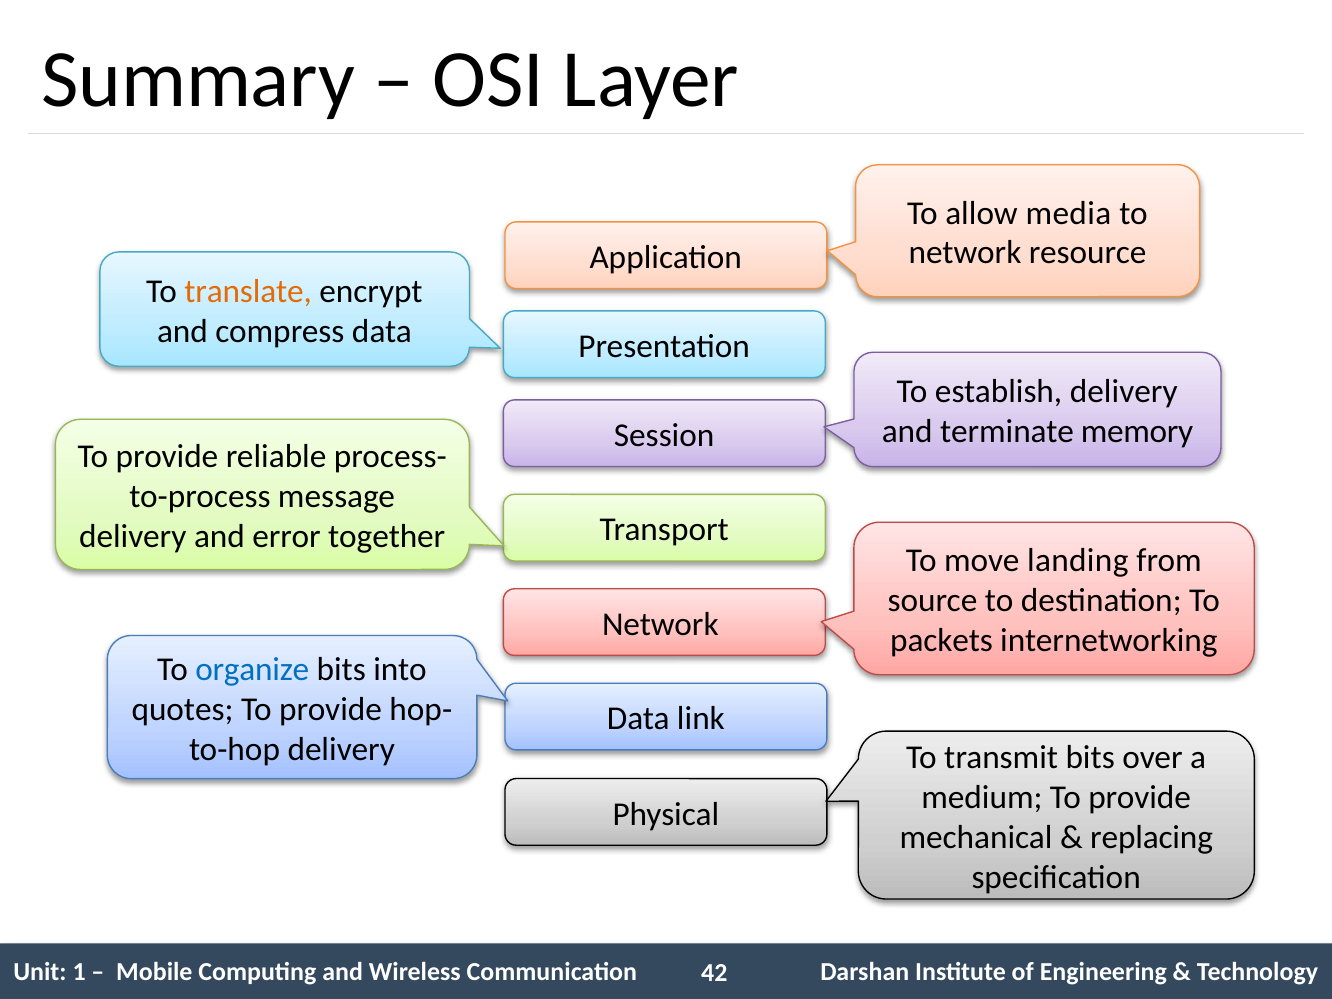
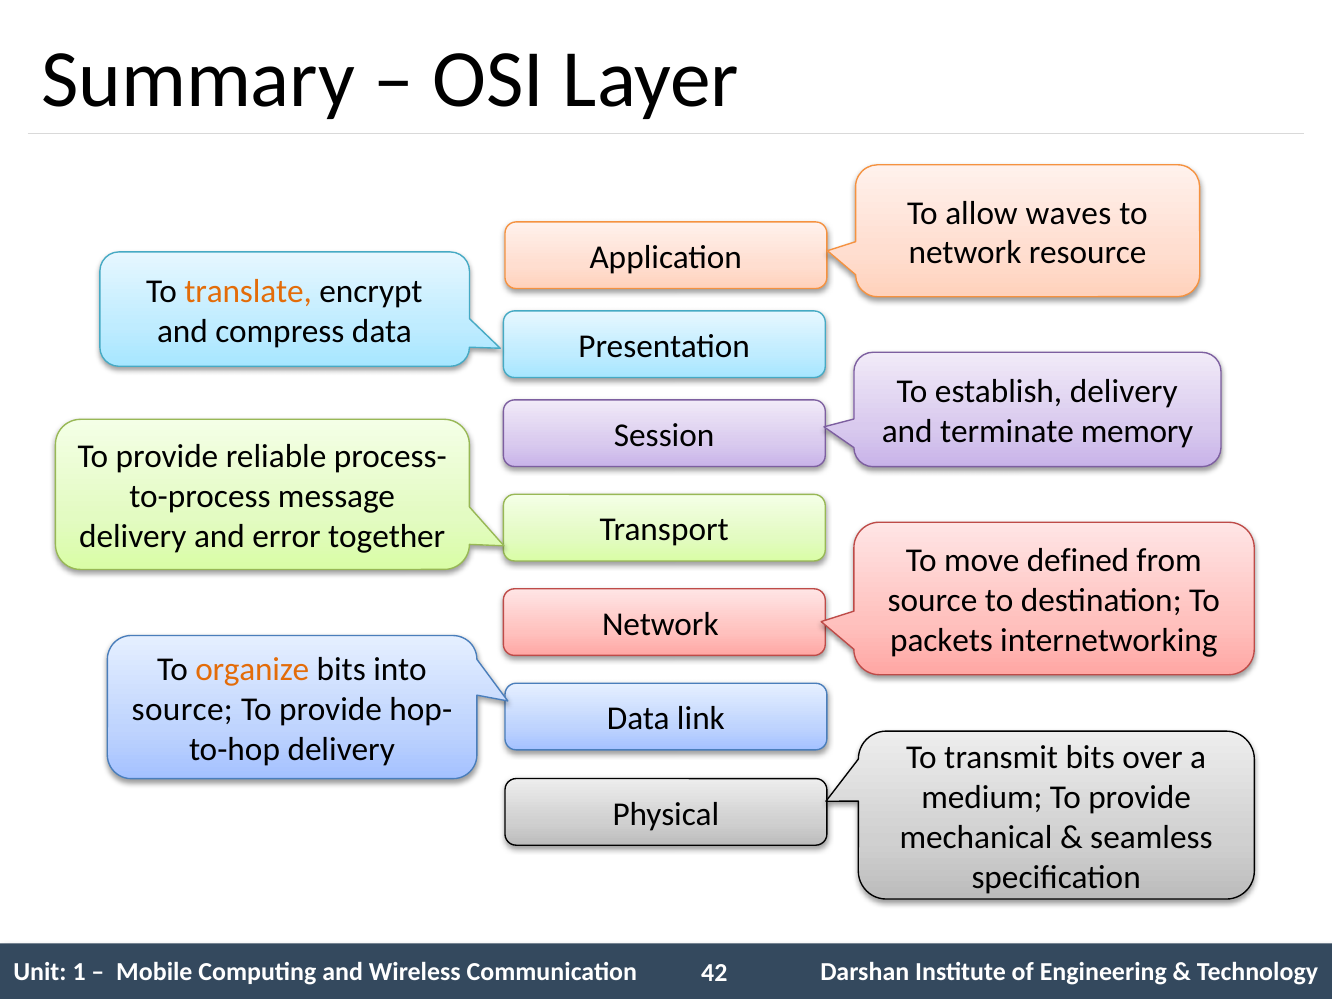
media: media -> waves
landing: landing -> defined
organize colour: blue -> orange
quotes at (182, 709): quotes -> source
replacing: replacing -> seamless
